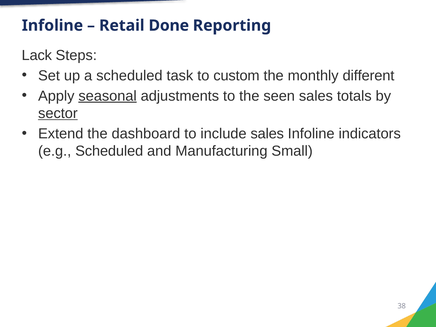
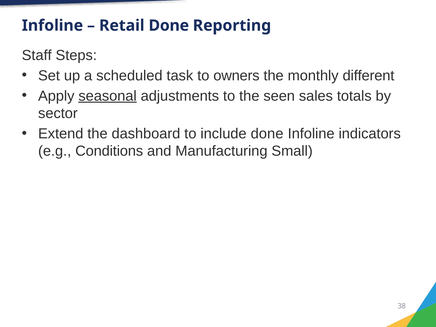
Lack: Lack -> Staff
custom: custom -> owners
sector underline: present -> none
include sales: sales -> done
e.g Scheduled: Scheduled -> Conditions
